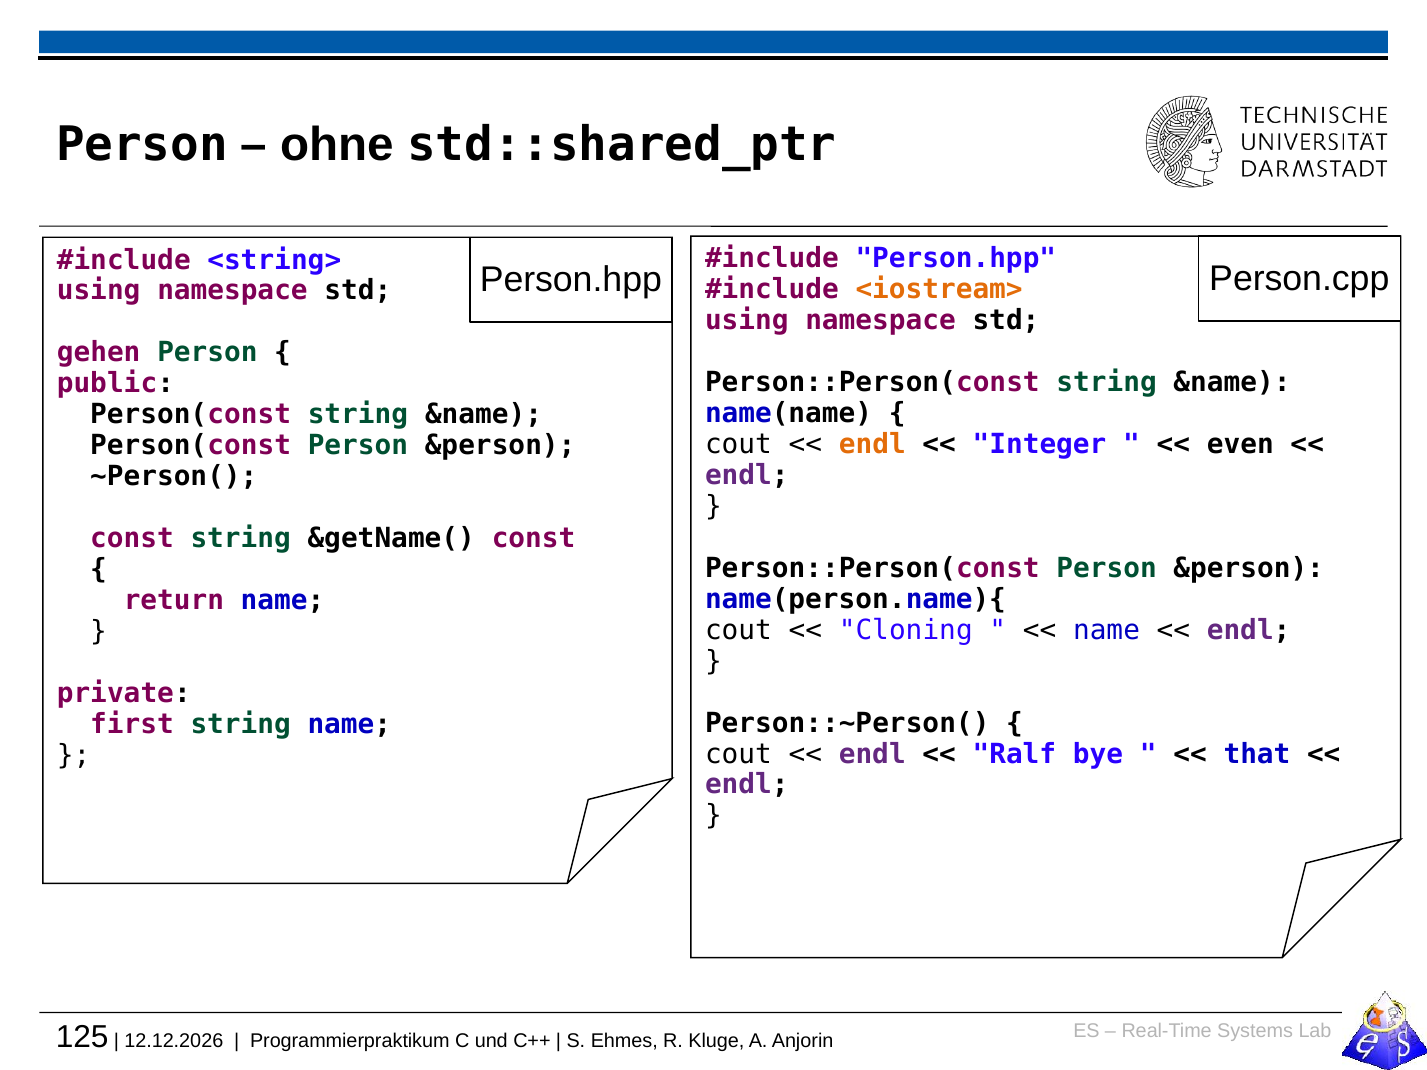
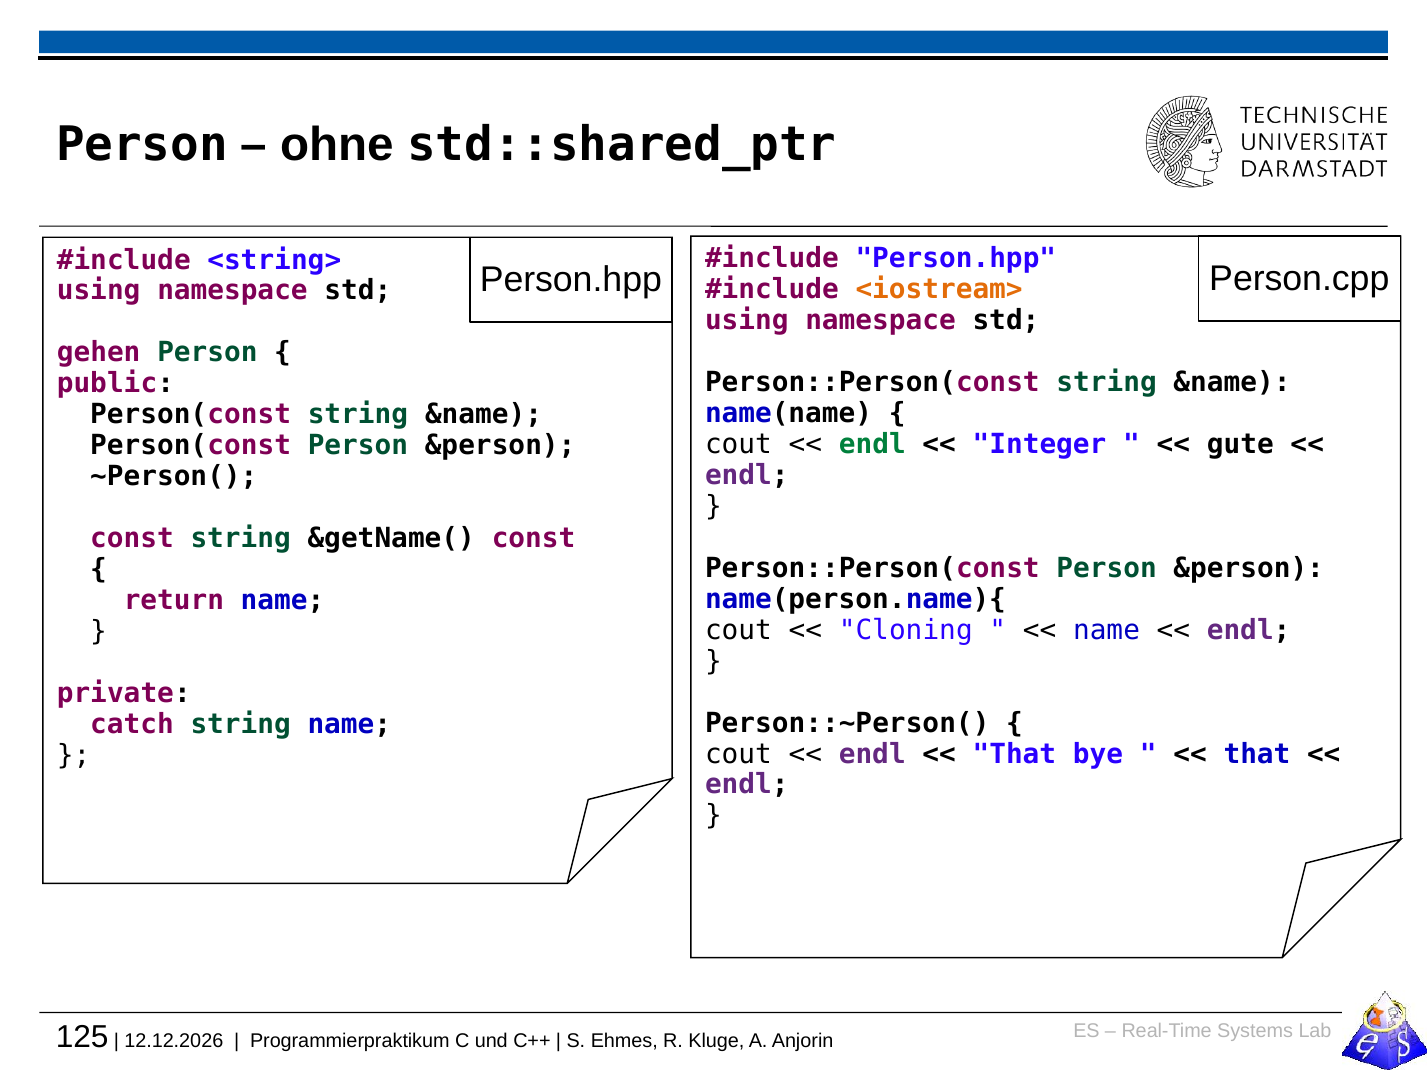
endl at (872, 445) colour: orange -> green
even: even -> gute
first: first -> catch
Ralf at (1014, 754): Ralf -> That
